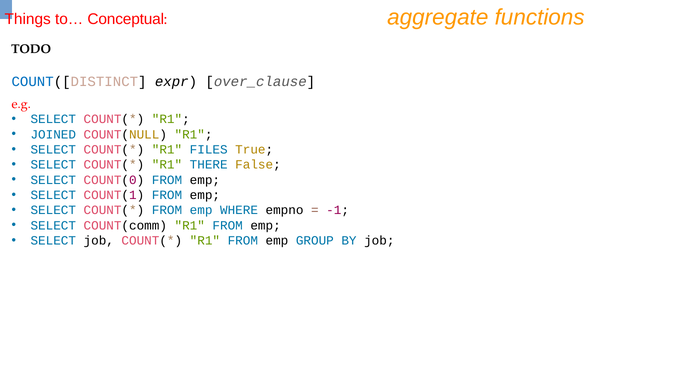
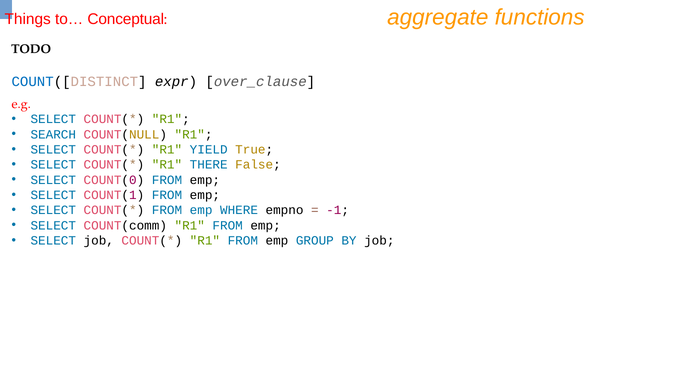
JOINED: JOINED -> SEARCH
FILES: FILES -> YIELD
